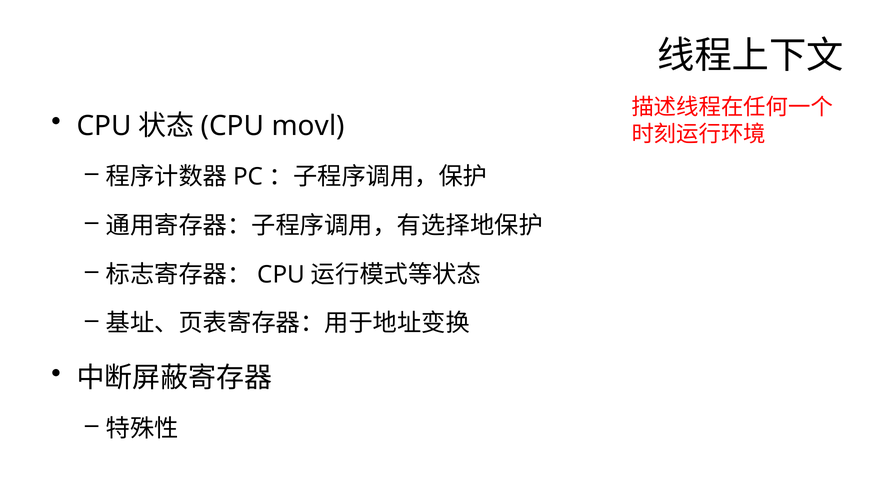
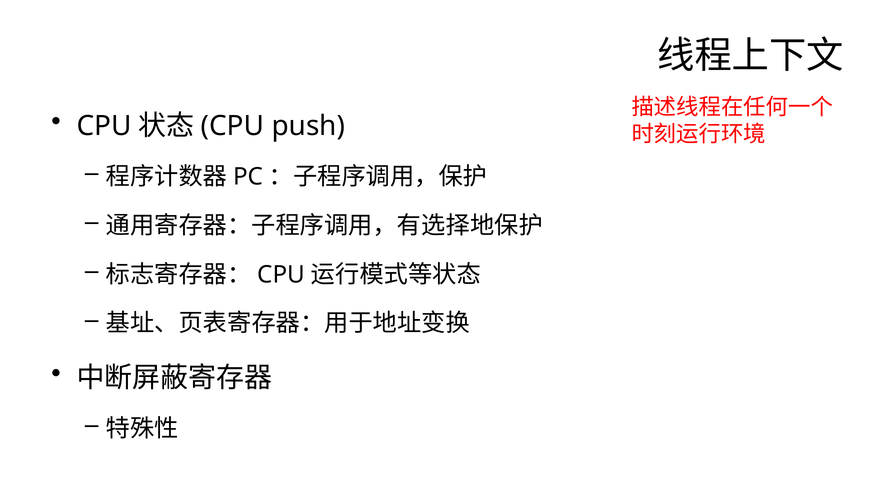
movl: movl -> push
